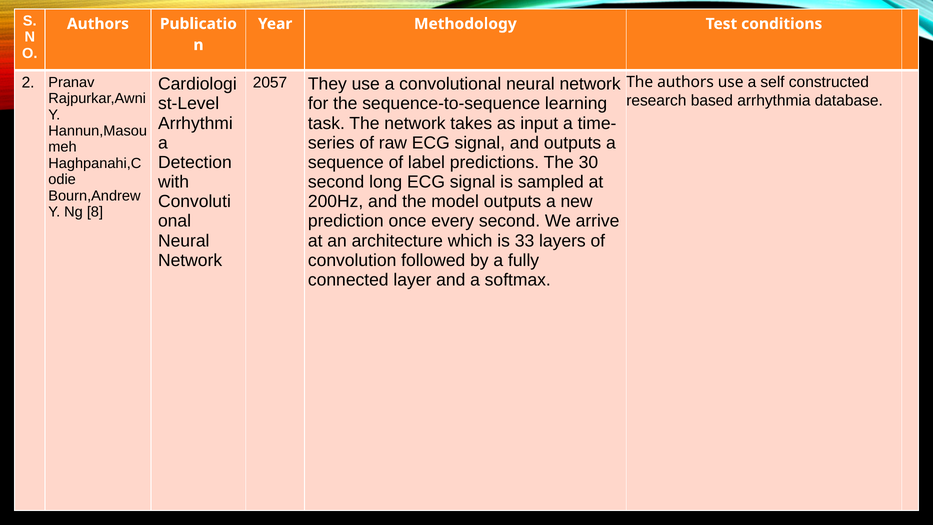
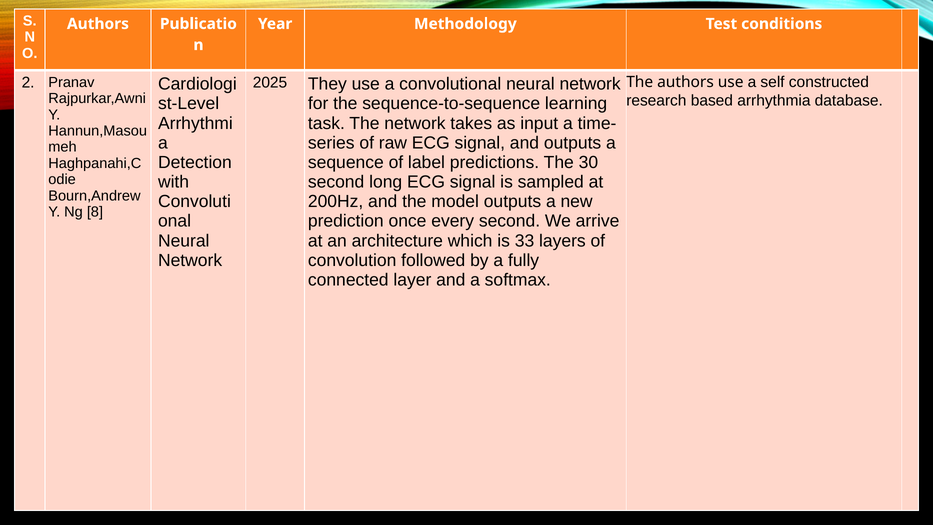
2057: 2057 -> 2025
